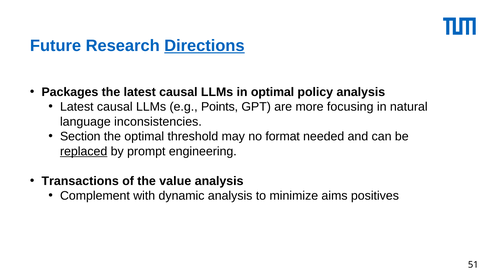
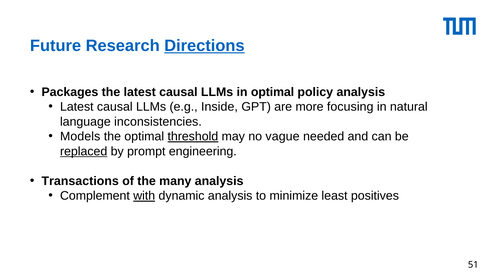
Points: Points -> Inside
Section: Section -> Models
threshold underline: none -> present
format: format -> vague
value: value -> many
with underline: none -> present
aims: aims -> least
